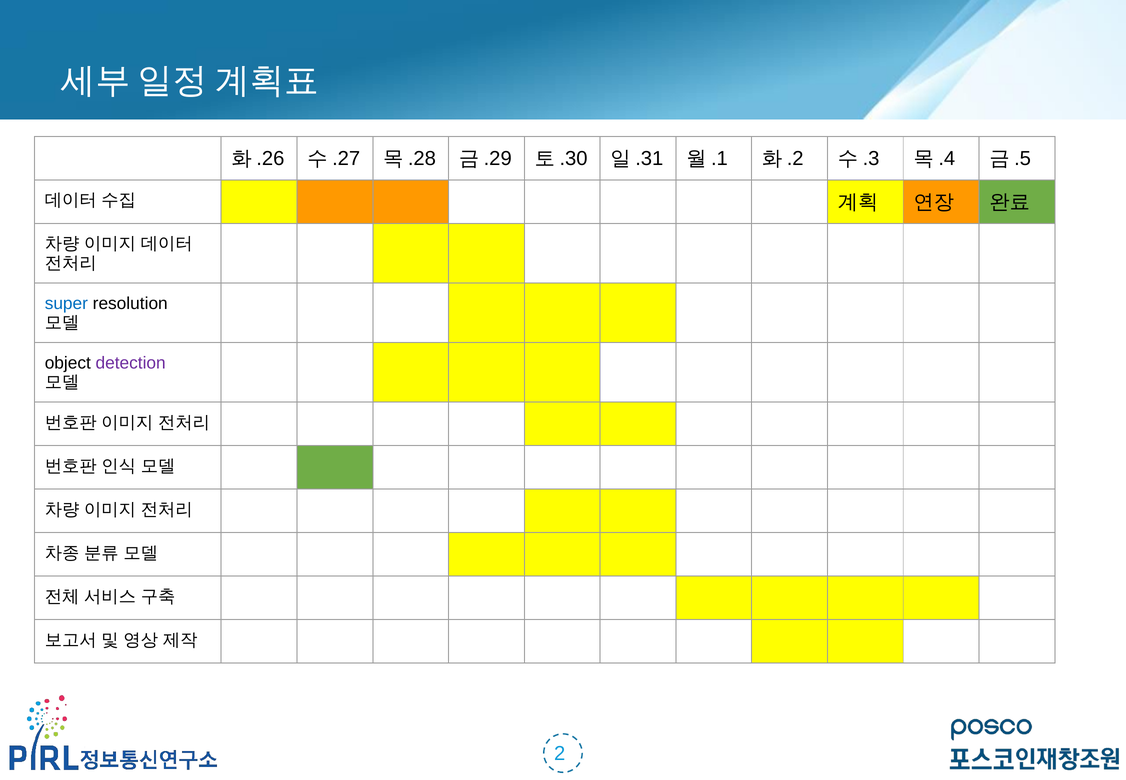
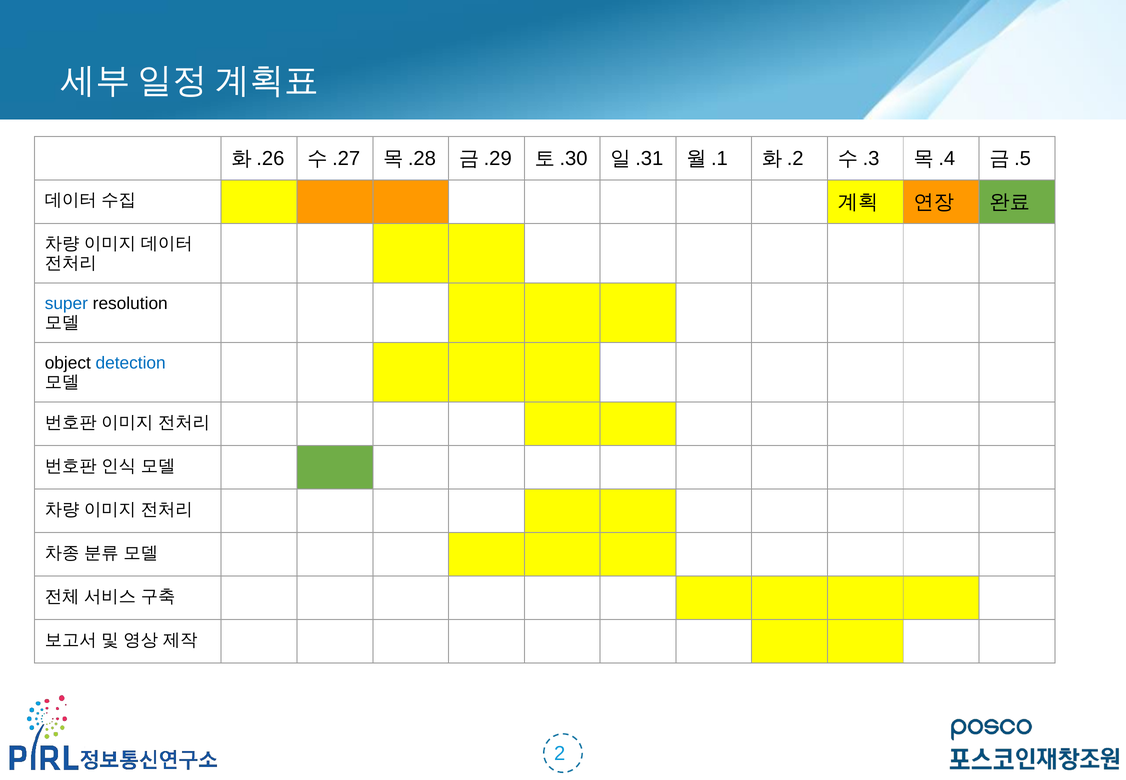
detection colour: purple -> blue
